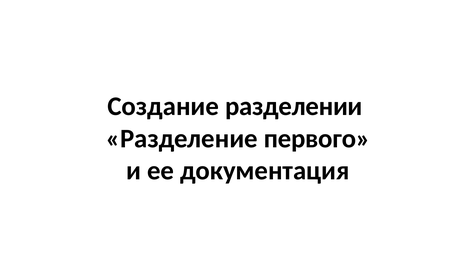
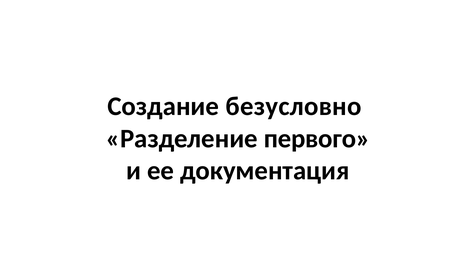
разделении: разделении -> безусловно
